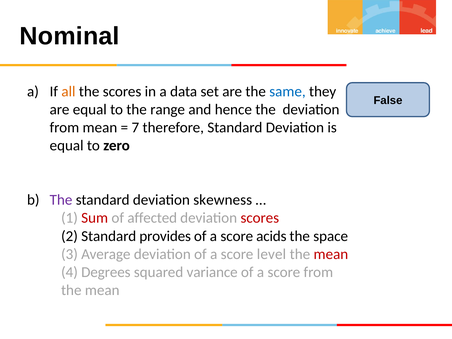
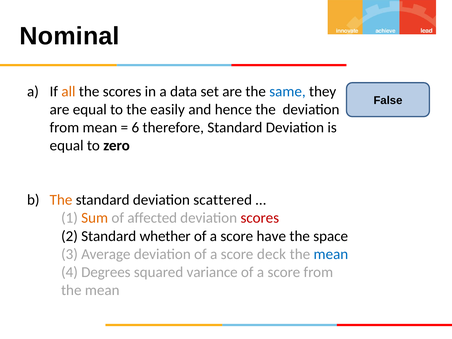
range: range -> easily
7: 7 -> 6
The at (61, 200) colour: purple -> orange
skewness: skewness -> scattered
Sum colour: red -> orange
provides: provides -> whether
acids: acids -> have
level: level -> deck
mean at (331, 254) colour: red -> blue
